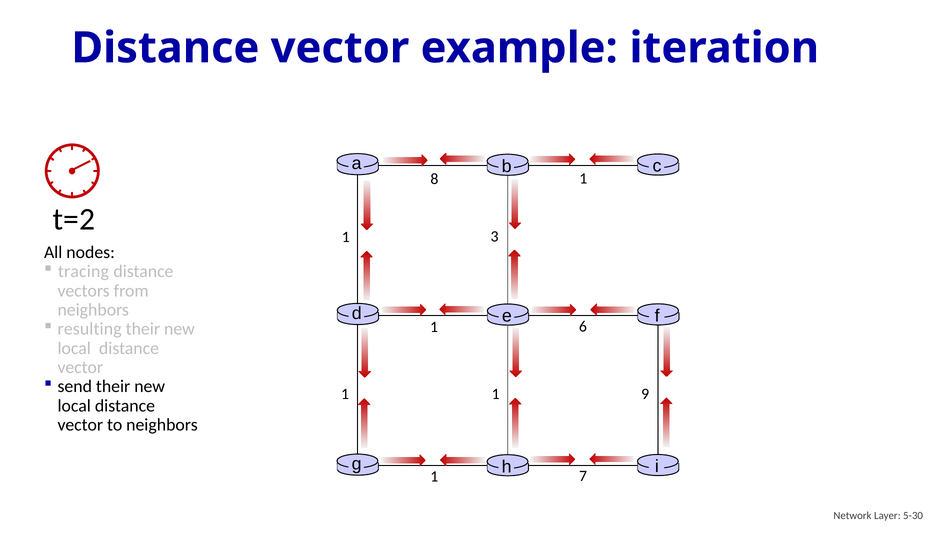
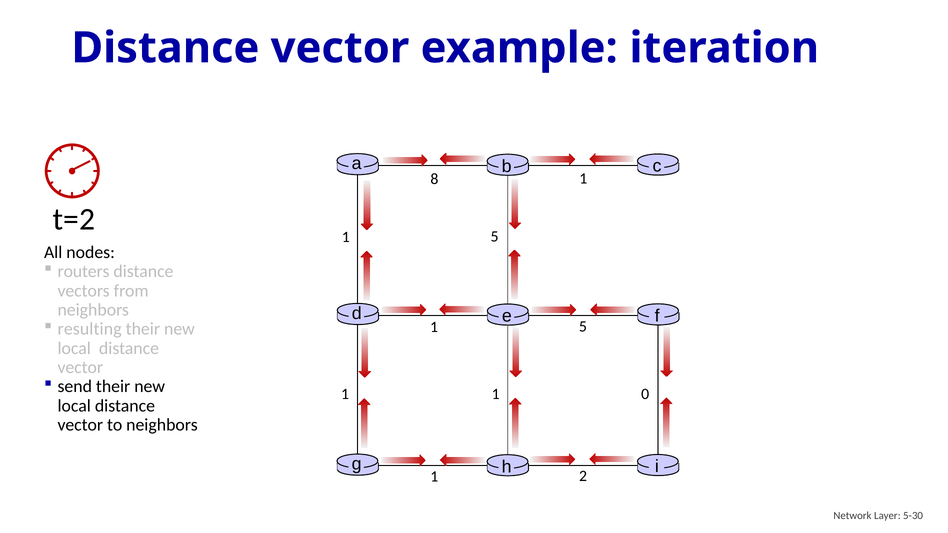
3 at (495, 237): 3 -> 5
tracing: tracing -> routers
6 at (583, 327): 6 -> 5
9: 9 -> 0
7: 7 -> 2
